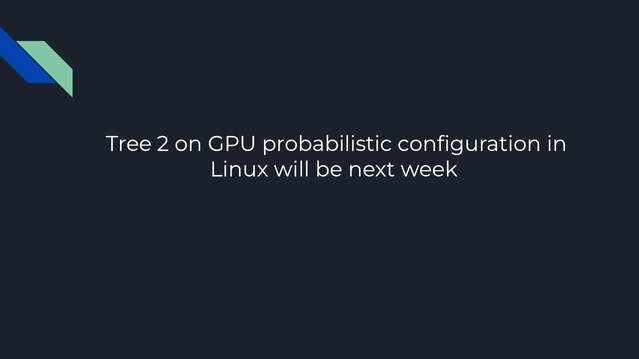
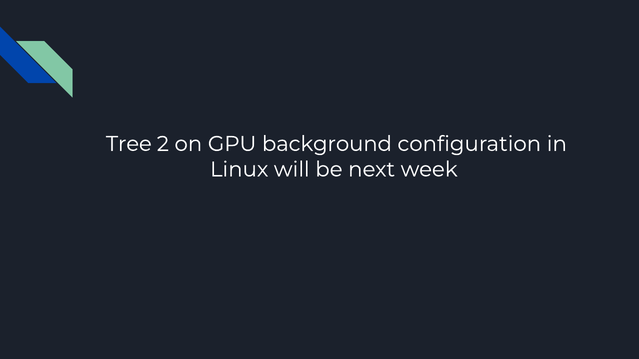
probabilistic: probabilistic -> background
